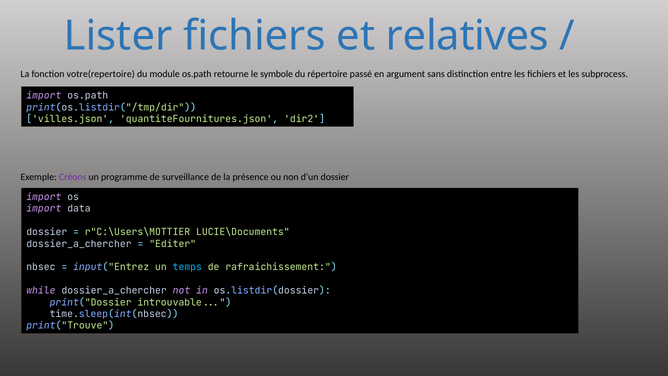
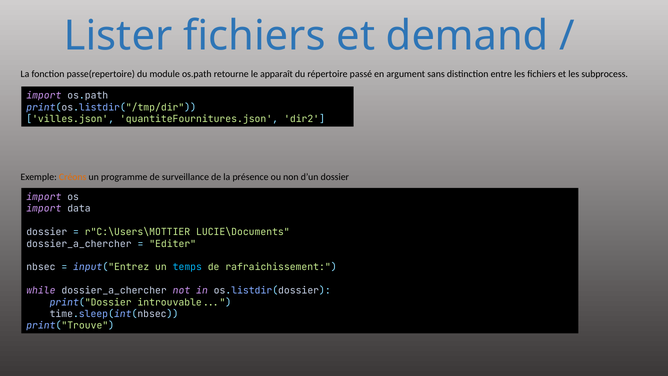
relatives: relatives -> demand
votre(repertoire: votre(repertoire -> passe(repertoire
symbole: symbole -> apparaît
Créons colour: purple -> orange
